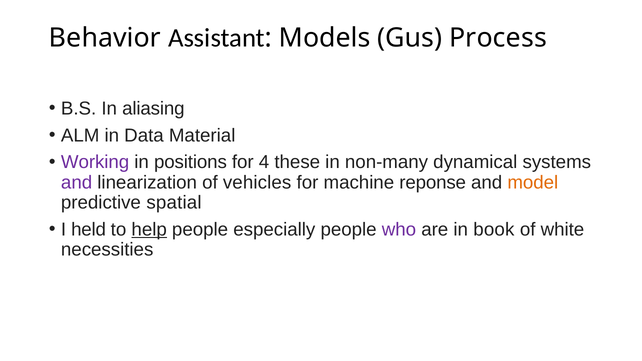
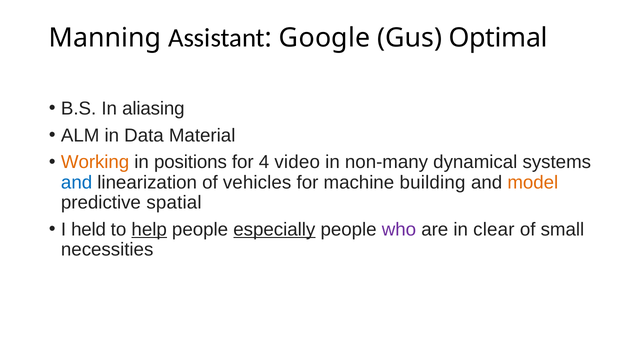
Behavior: Behavior -> Manning
Models: Models -> Google
Process: Process -> Optimal
Working colour: purple -> orange
these: these -> video
and at (77, 182) colour: purple -> blue
reponse: reponse -> building
especially underline: none -> present
book: book -> clear
white: white -> small
